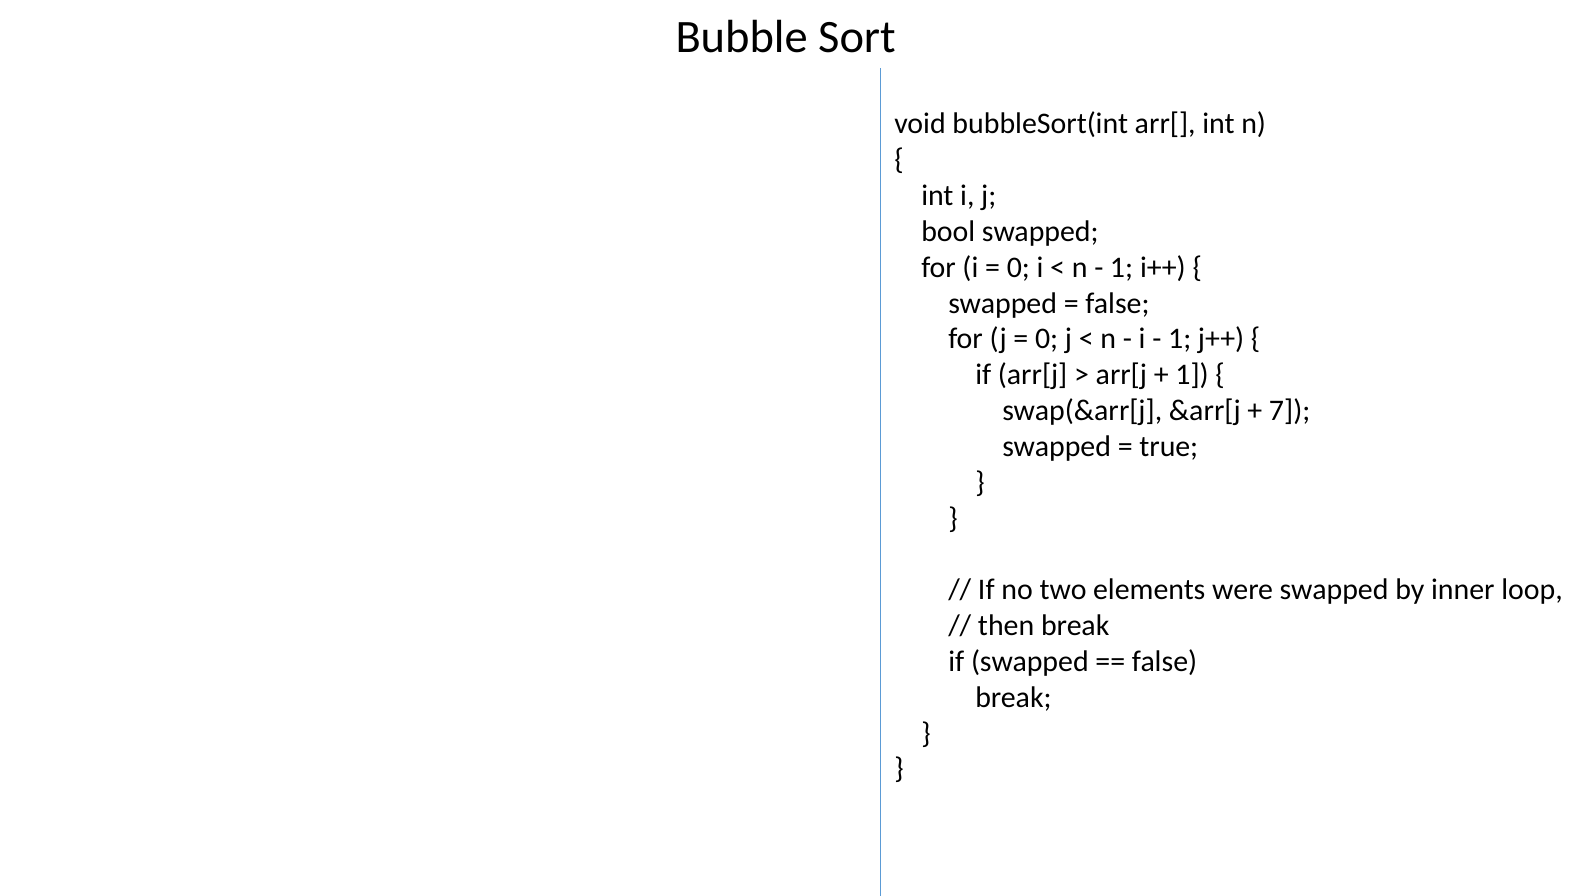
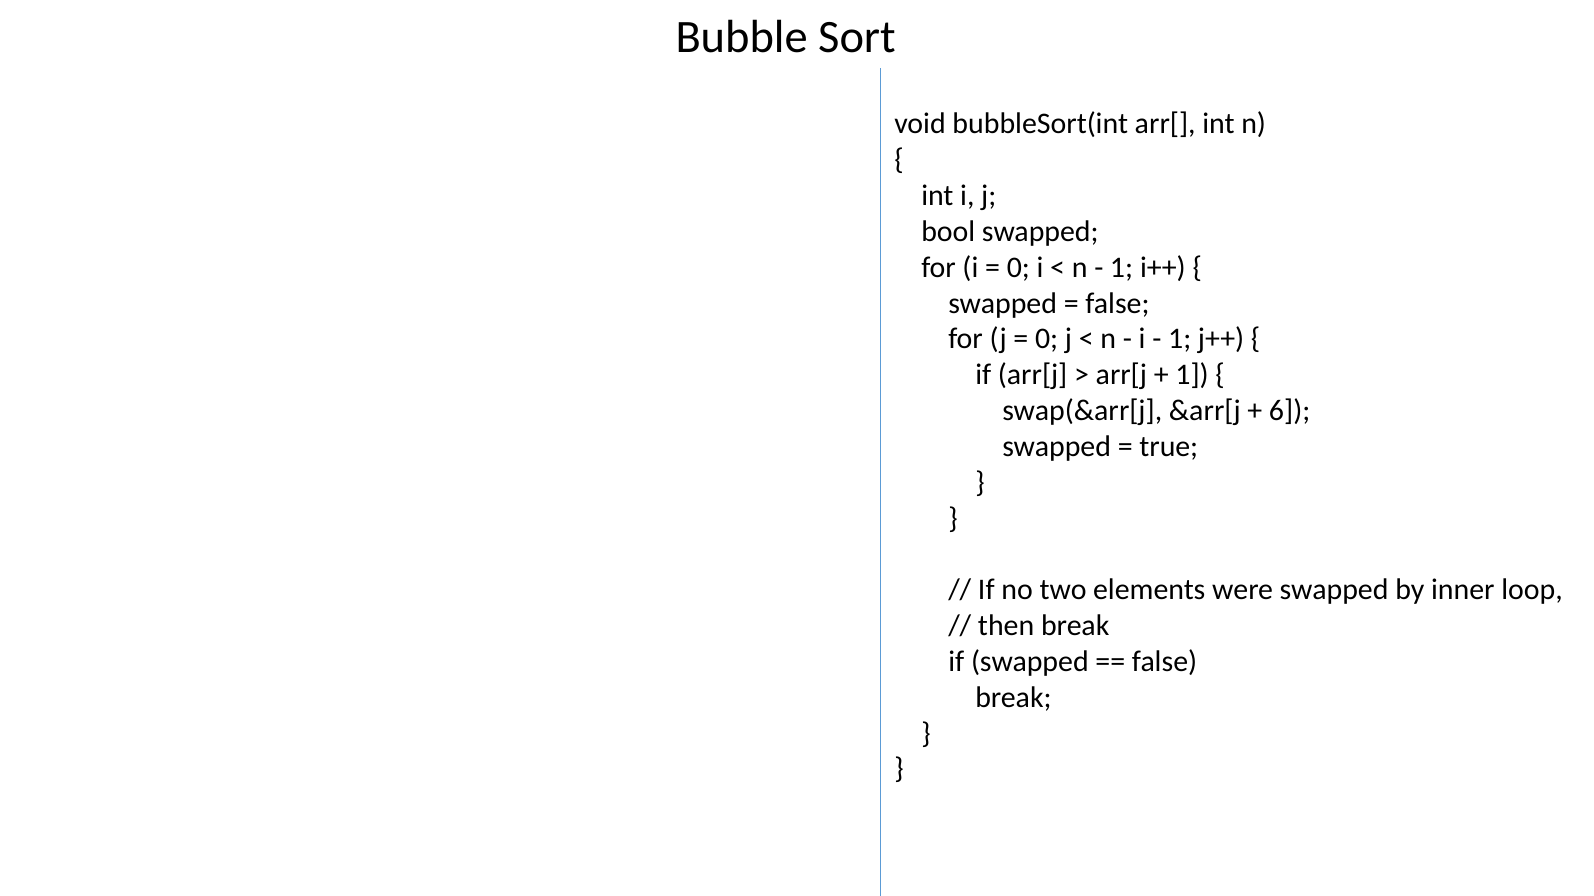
7: 7 -> 6
